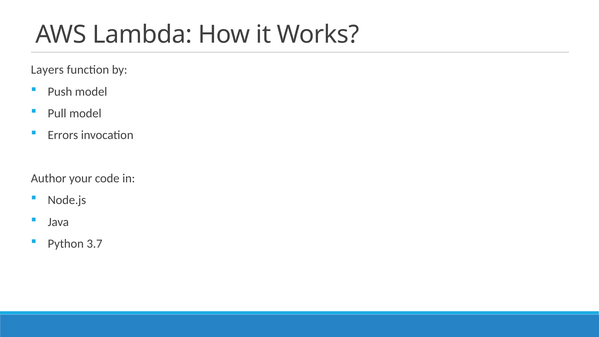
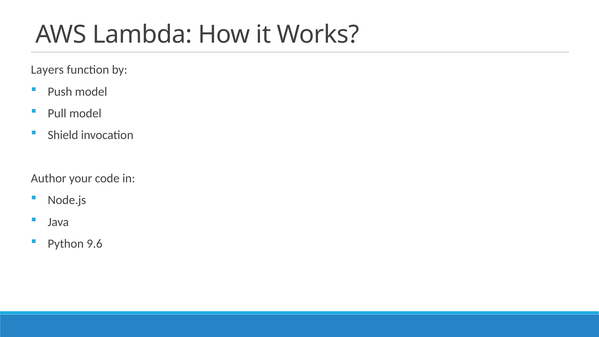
Errors: Errors -> Shield
3.7: 3.7 -> 9.6
